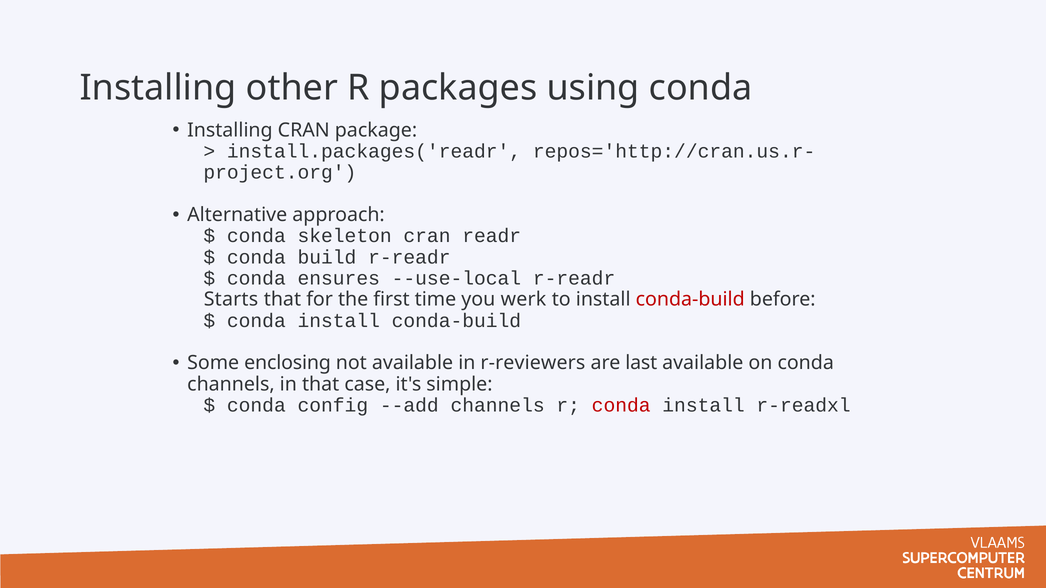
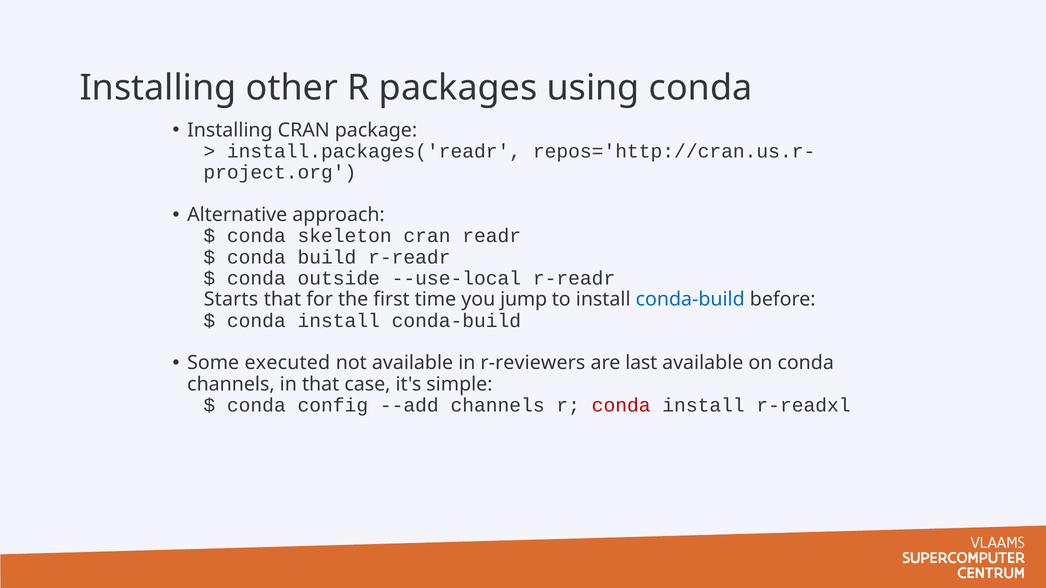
ensures: ensures -> outside
werk: werk -> jump
conda-build at (690, 300) colour: red -> blue
enclosing: enclosing -> executed
